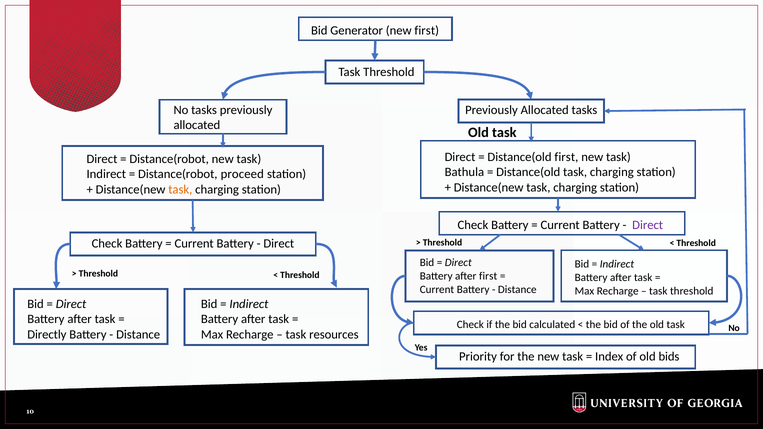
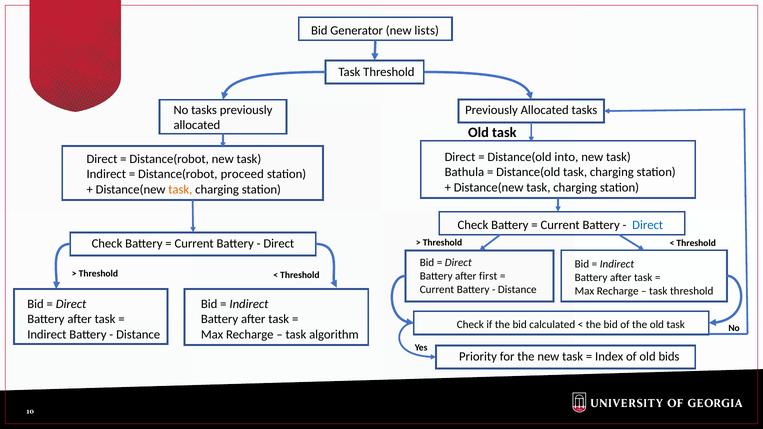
new first: first -> lists
Distance(old first: first -> into
Direct at (648, 225) colour: purple -> blue
Directly at (47, 334): Directly -> Indirect
resources: resources -> algorithm
